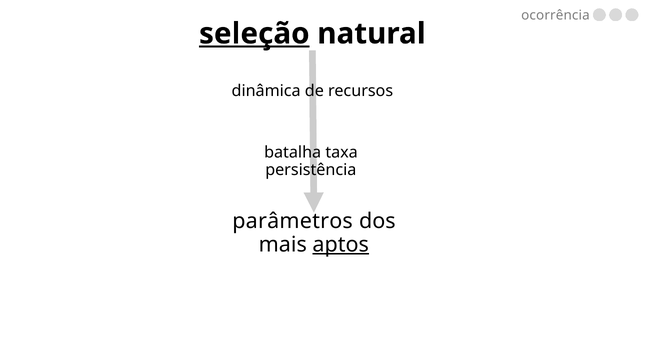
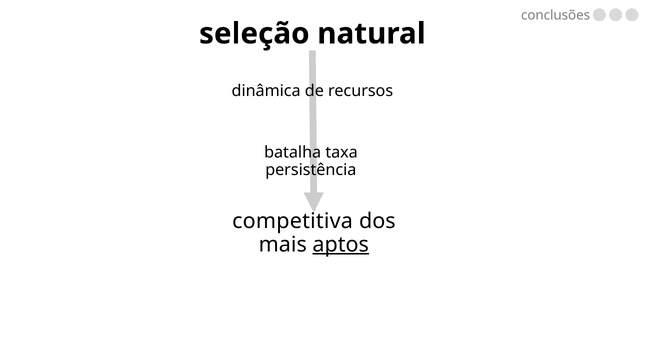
ocorrência: ocorrência -> conclusões
seleção underline: present -> none
parâmetros: parâmetros -> competitiva
